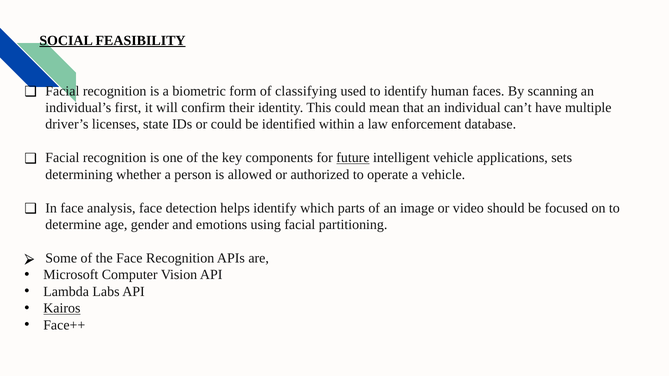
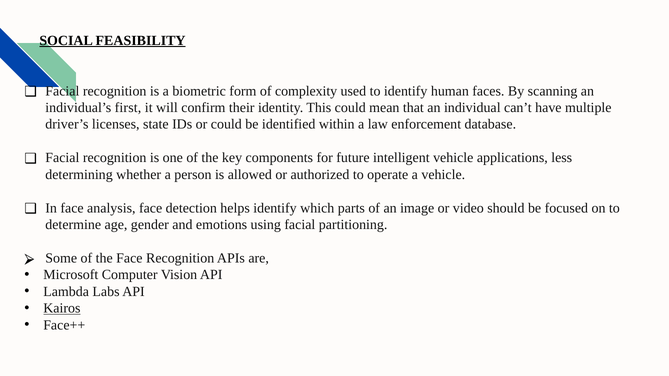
classifying: classifying -> complexity
future underline: present -> none
sets: sets -> less
